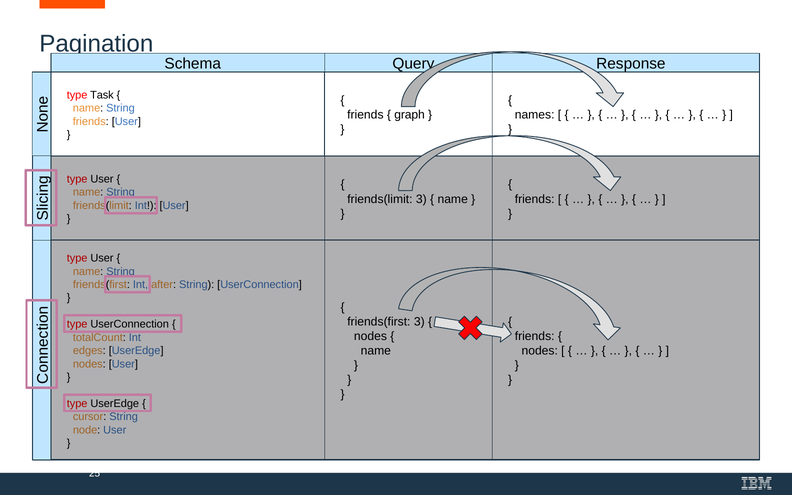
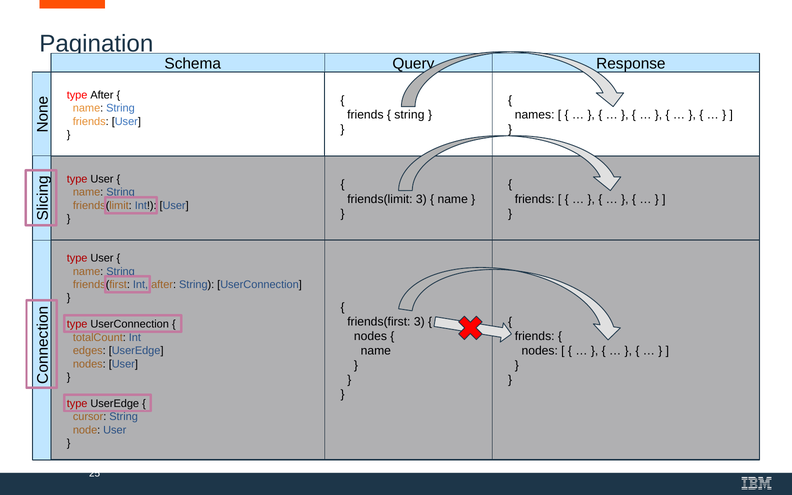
type Task: Task -> After
graph at (410, 115): graph -> string
